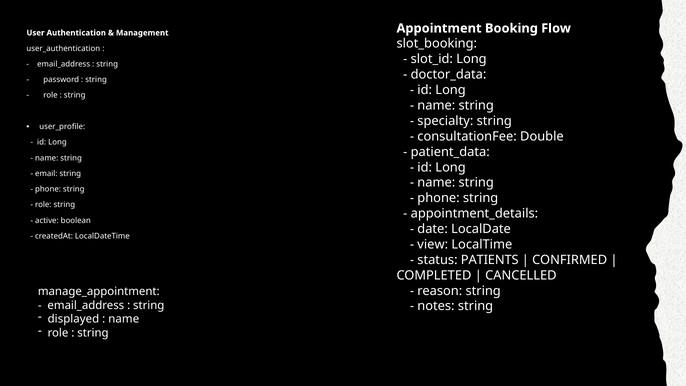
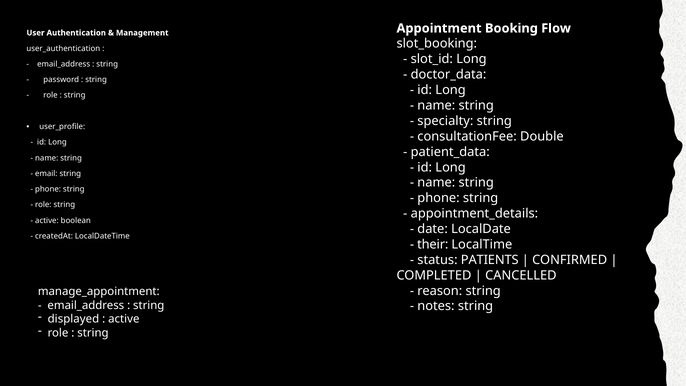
view: view -> their
name at (124, 319): name -> active
